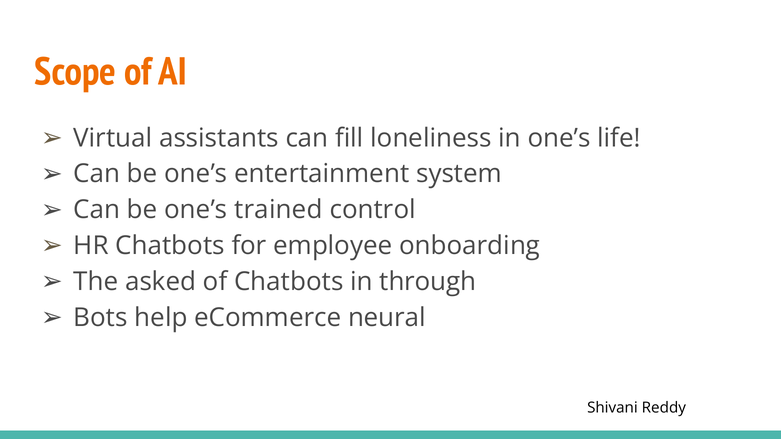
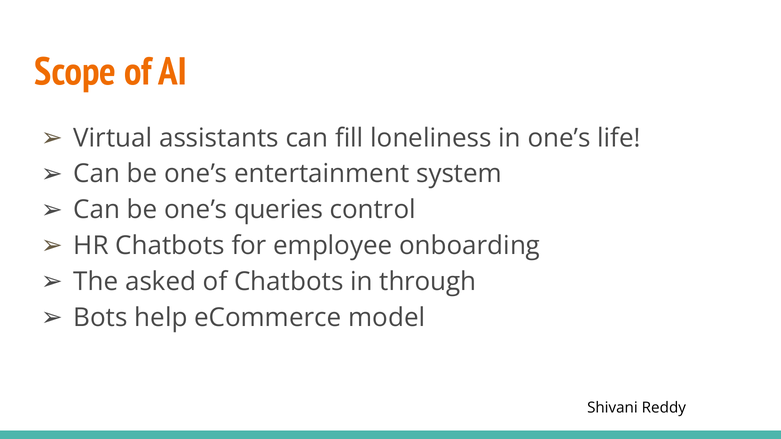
trained: trained -> queries
neural: neural -> model
